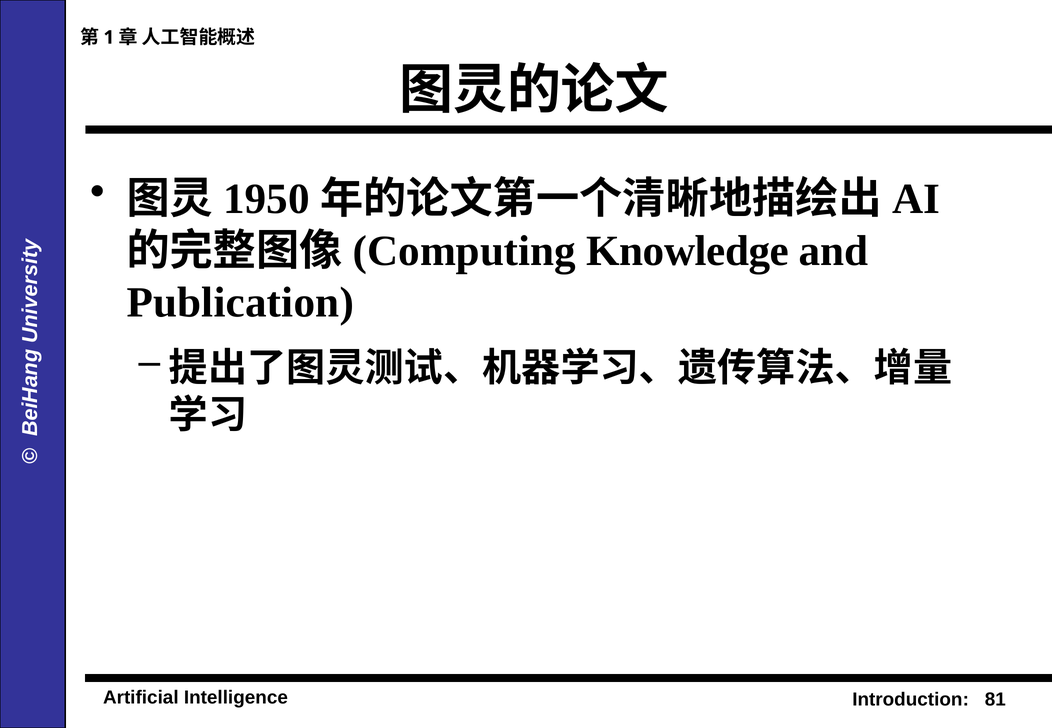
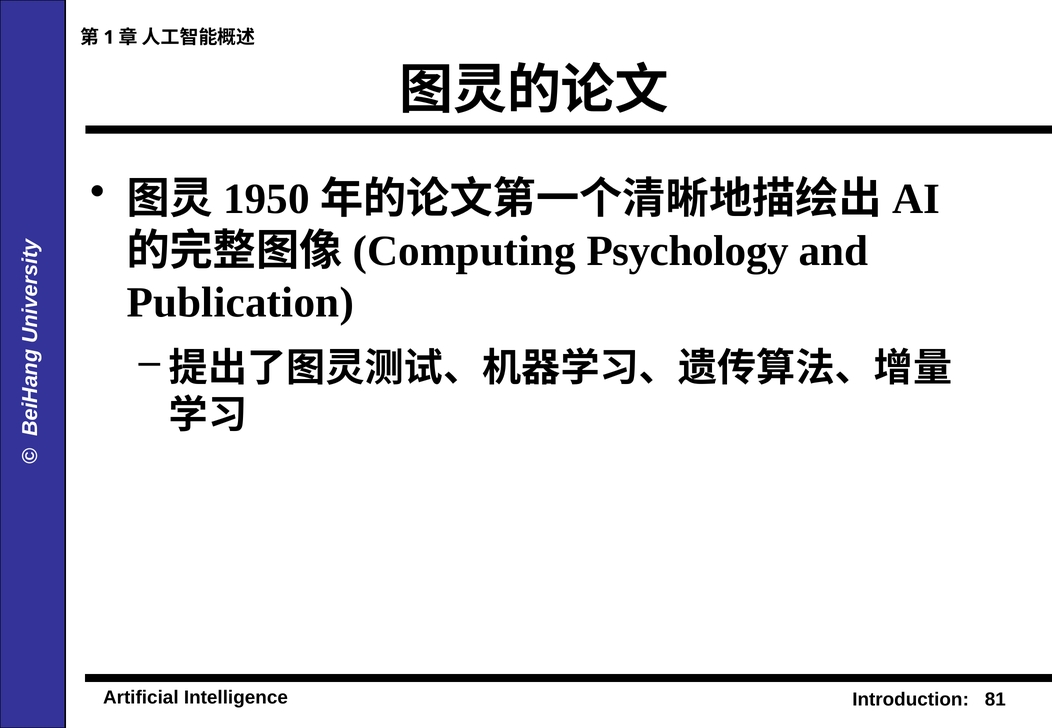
Knowledge: Knowledge -> Psychology
